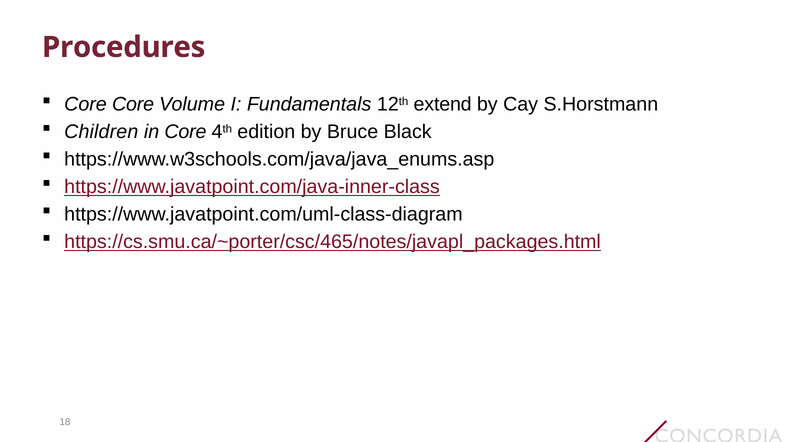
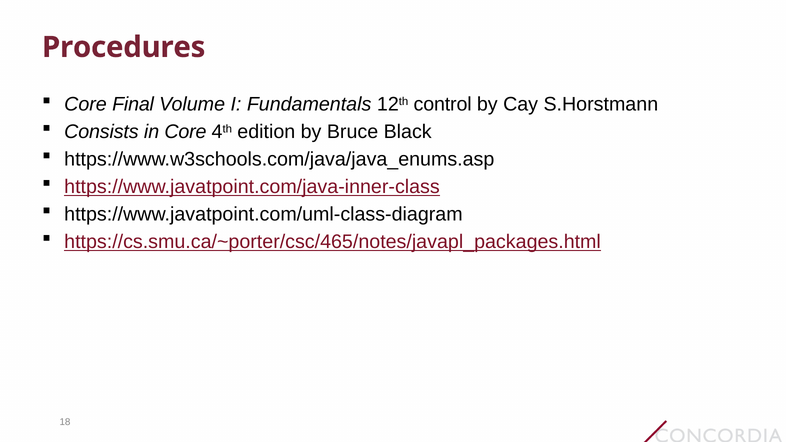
Core Core: Core -> Final
extend: extend -> control
Children: Children -> Consists
